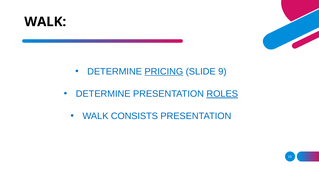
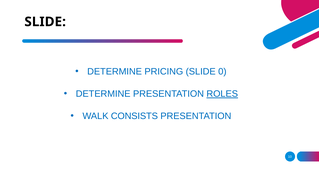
WALK at (45, 22): WALK -> SLIDE
PRICING underline: present -> none
9: 9 -> 0
